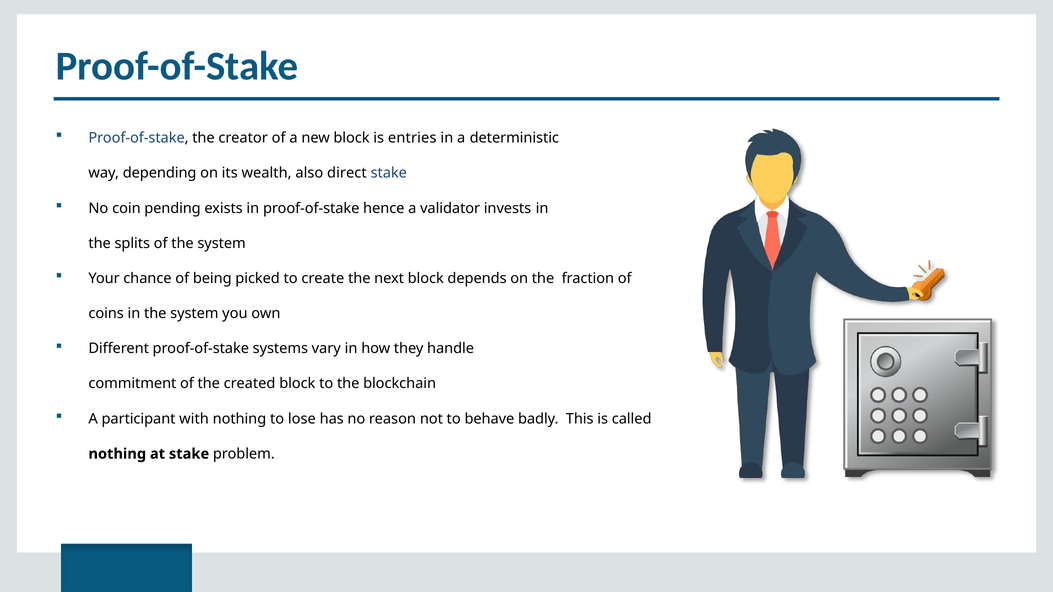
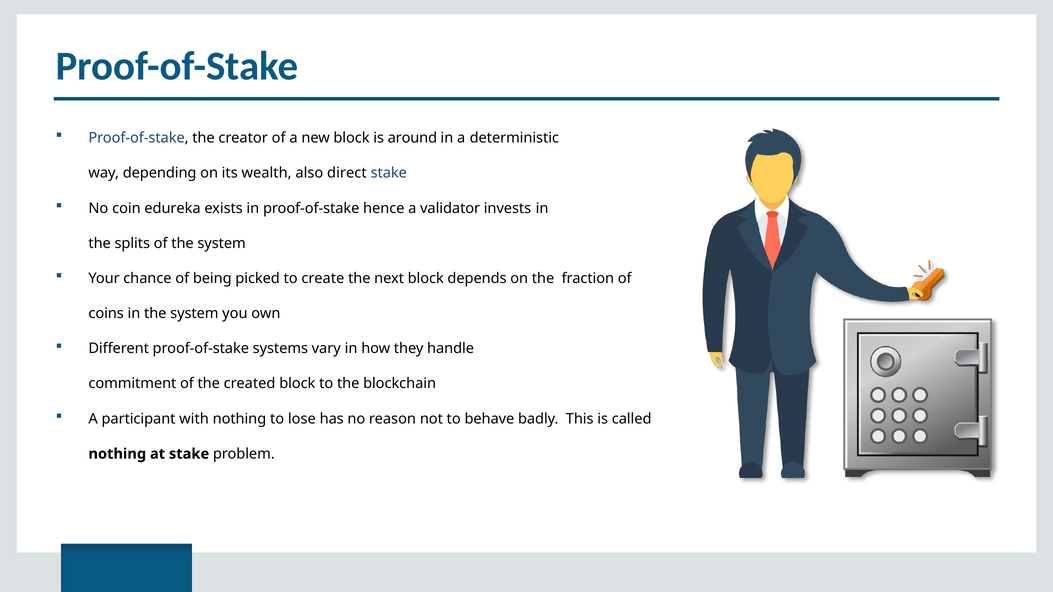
entries: entries -> around
pending: pending -> edureka
